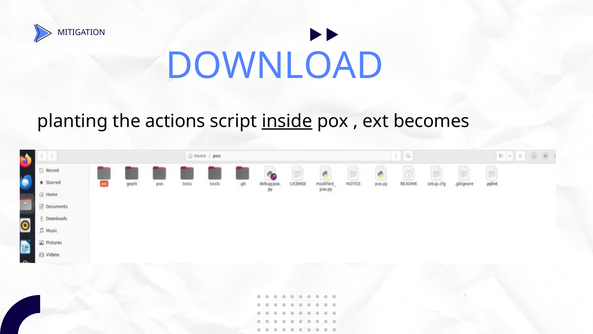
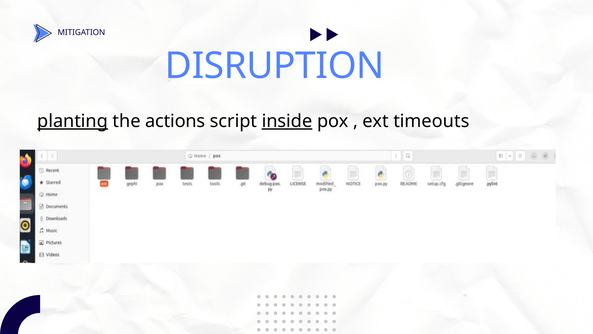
DOWNLOAD: DOWNLOAD -> DISRUPTION
planting underline: none -> present
becomes: becomes -> timeouts
